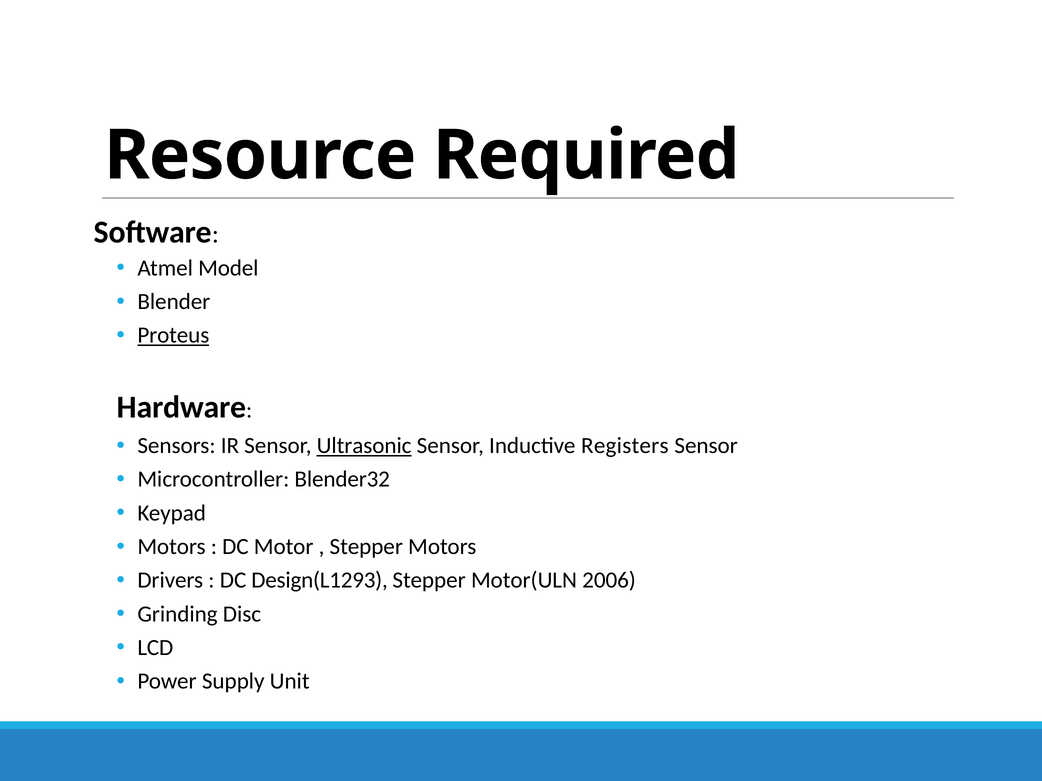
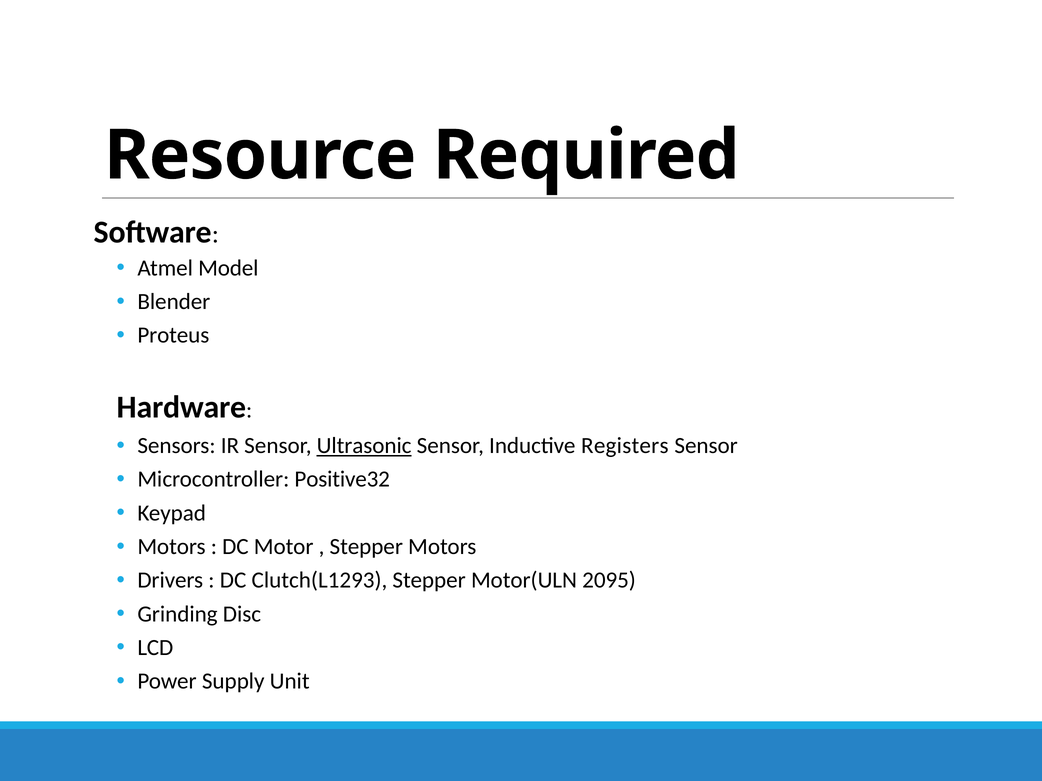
Proteus underline: present -> none
Blender32: Blender32 -> Positive32
Design(L1293: Design(L1293 -> Clutch(L1293
2006: 2006 -> 2095
